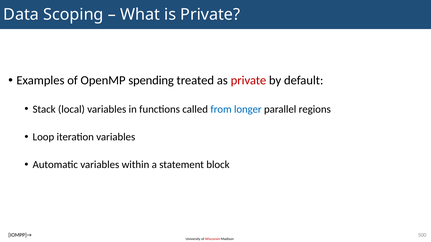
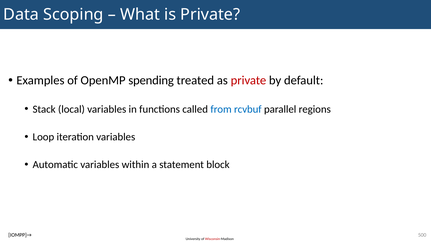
longer: longer -> rcvbuf
